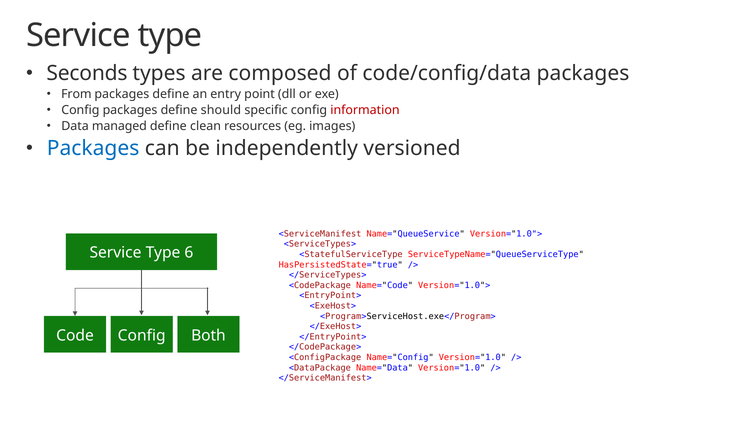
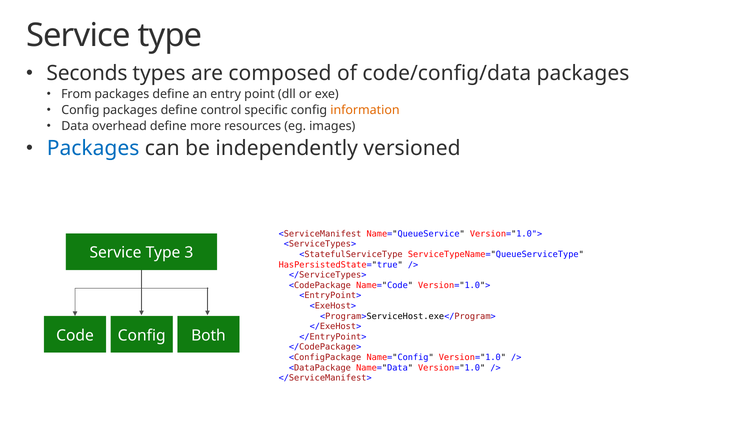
should: should -> control
information colour: red -> orange
managed: managed -> overhead
clean: clean -> more
6: 6 -> 3
